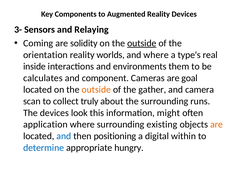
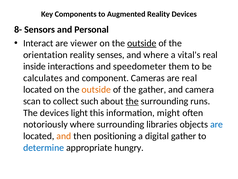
3-: 3- -> 8-
Relaying: Relaying -> Personal
Coming: Coming -> Interact
solidity: solidity -> viewer
worlds: worlds -> senses
type's: type's -> vital's
environments: environments -> speedometer
are goal: goal -> real
truly: truly -> such
the at (132, 101) underline: none -> present
look: look -> light
application: application -> notoriously
existing: existing -> libraries
are at (217, 124) colour: orange -> blue
and at (64, 136) colour: blue -> orange
digital within: within -> gather
